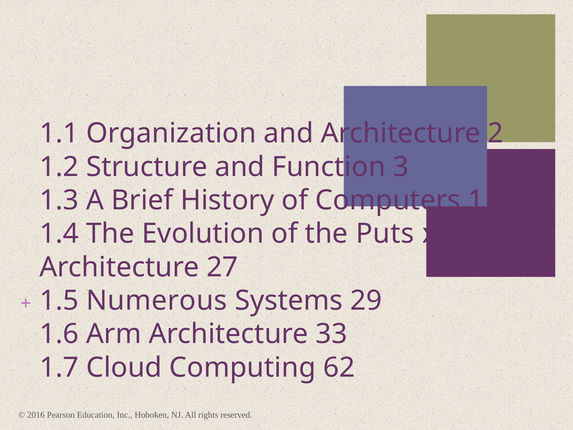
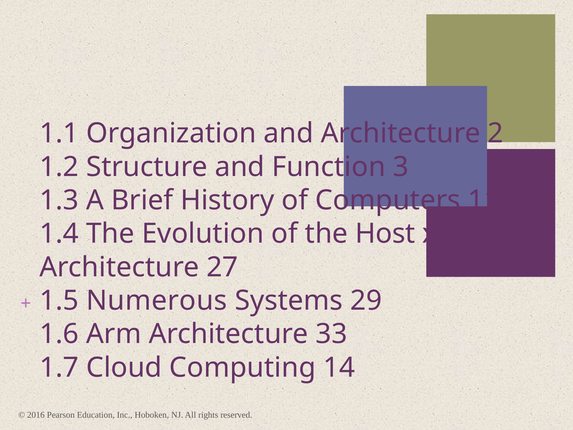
Puts: Puts -> Host
62: 62 -> 14
